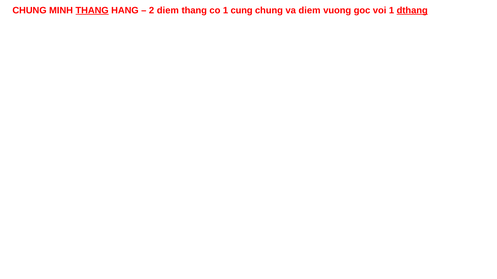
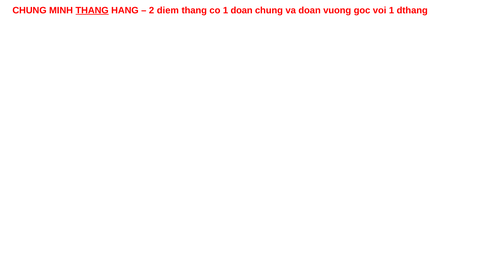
1 cung: cung -> doan
va diem: diem -> doan
dthang underline: present -> none
